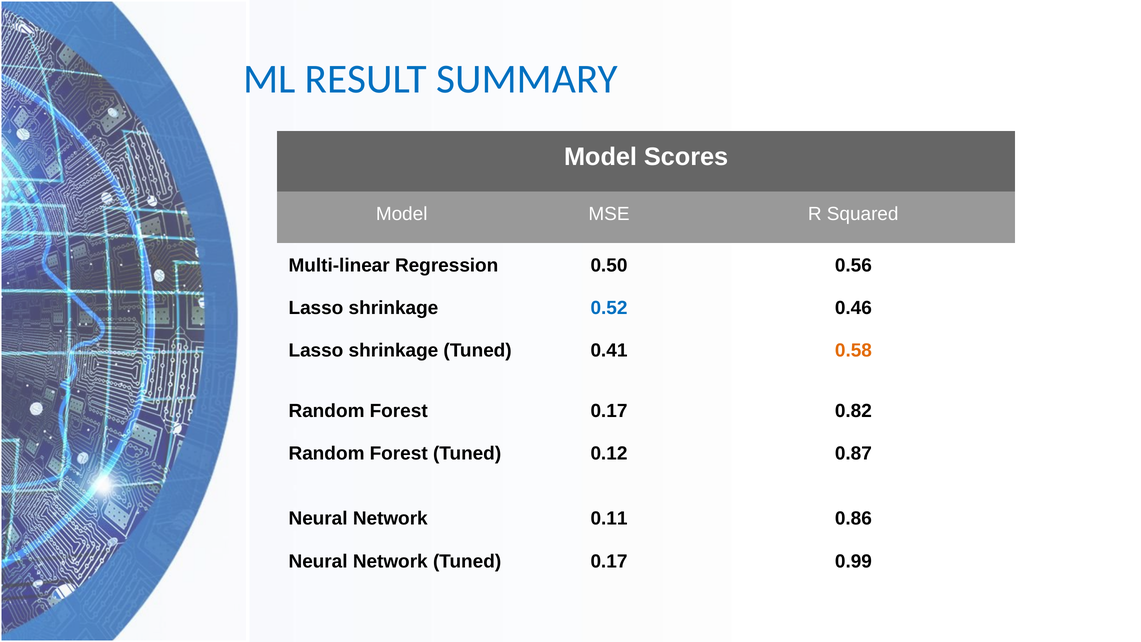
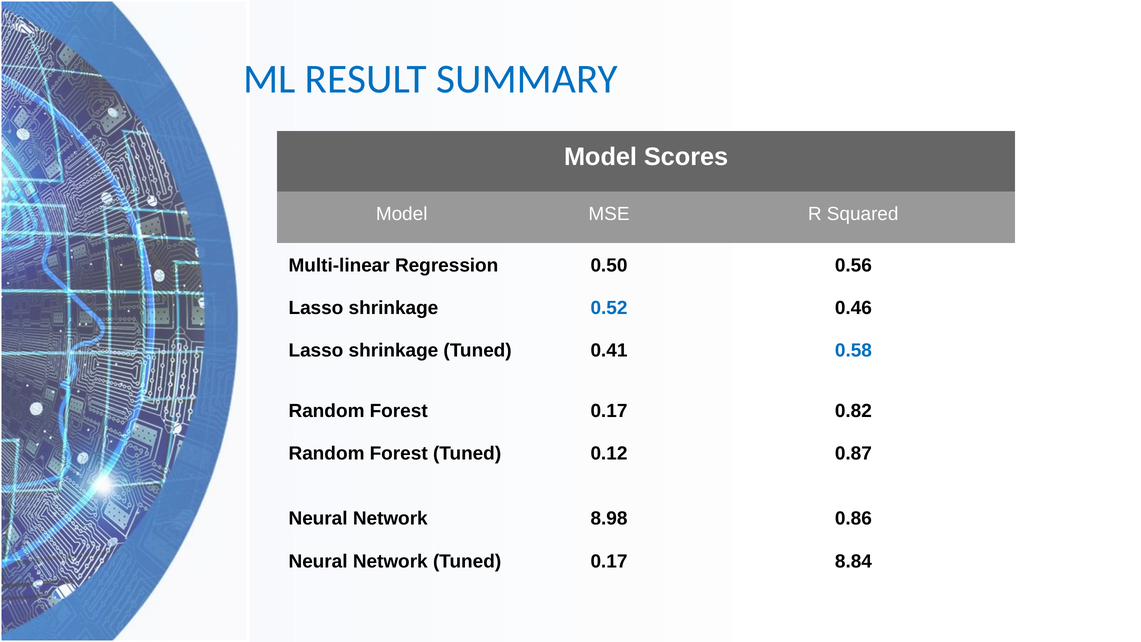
0.58 colour: orange -> blue
0.11: 0.11 -> 8.98
0.99: 0.99 -> 8.84
